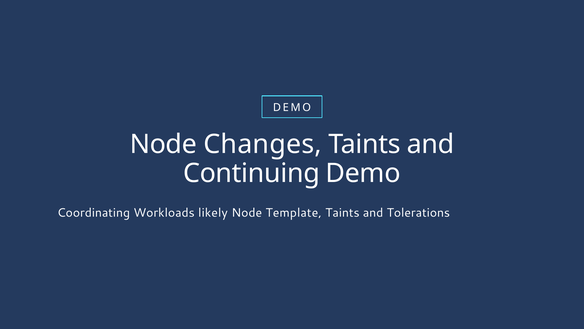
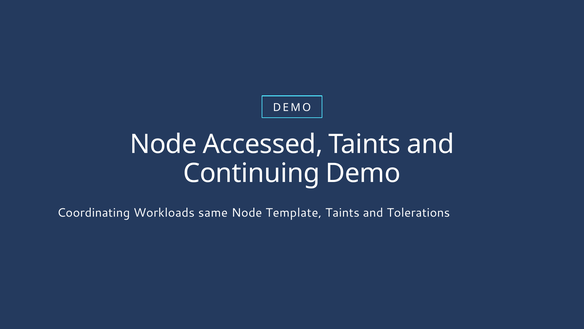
Changes: Changes -> Accessed
likely: likely -> same
